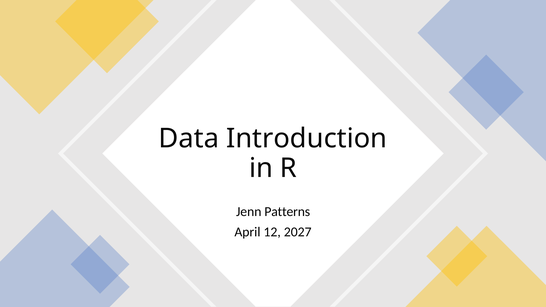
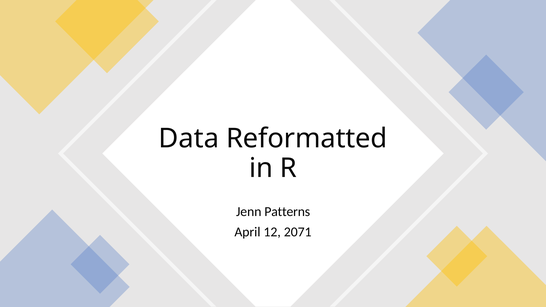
Introduction: Introduction -> Reformatted
2027: 2027 -> 2071
